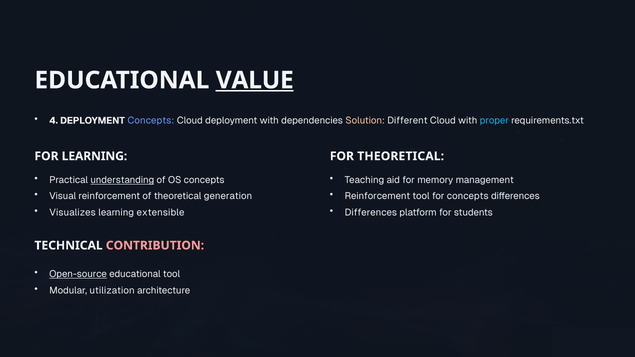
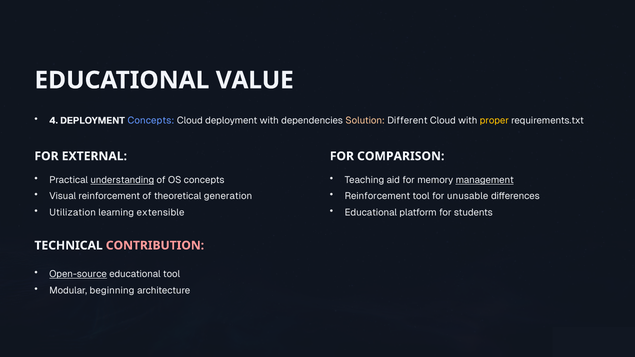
VALUE underline: present -> none
proper colour: light blue -> yellow
FOR LEARNING: LEARNING -> EXTERNAL
FOR THEORETICAL: THEORETICAL -> COMPARISON
management underline: none -> present
for concepts: concepts -> unusable
Visualizes: Visualizes -> Utilization
Differences at (371, 213): Differences -> Educational
utilization: utilization -> beginning
